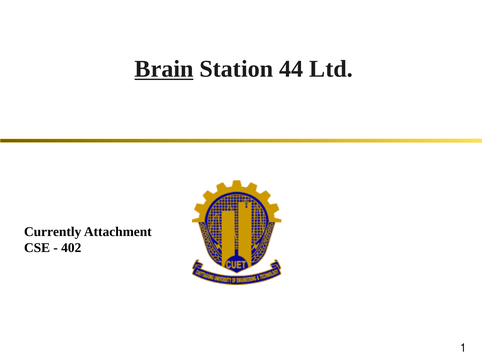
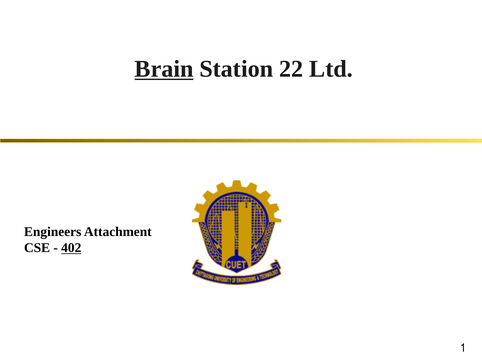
44: 44 -> 22
Currently: Currently -> Engineers
402 underline: none -> present
